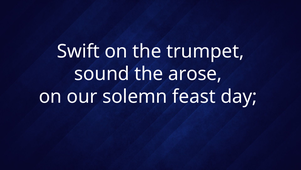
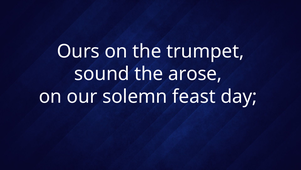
Swift: Swift -> Ours
